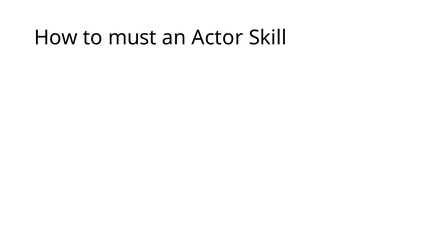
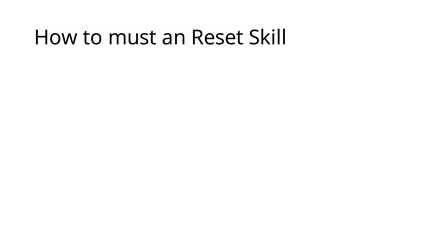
Actor: Actor -> Reset
